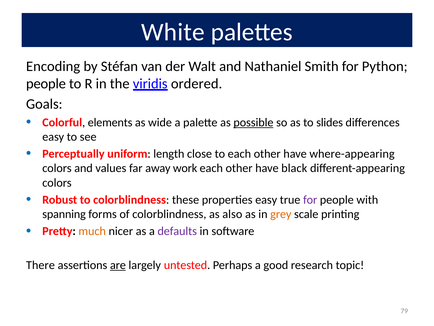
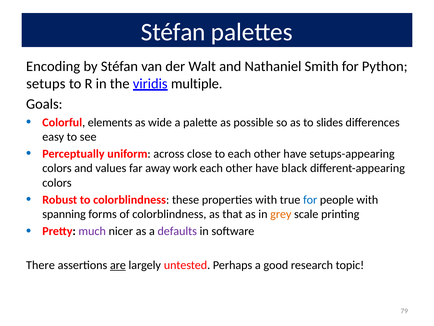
White at (173, 32): White -> Stéfan
people at (46, 83): people -> setups
ordered: ordered -> multiple
possible underline: present -> none
length: length -> across
where-appearing: where-appearing -> setups-appearing
properties easy: easy -> with
for at (310, 199) colour: purple -> blue
also: also -> that
much colour: orange -> purple
